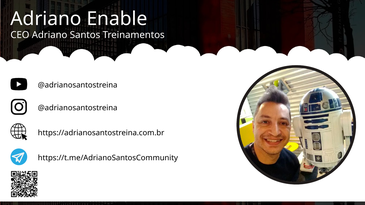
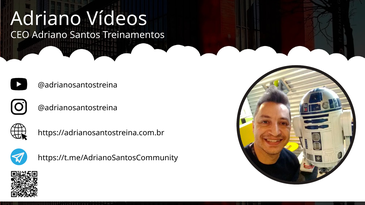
Enable: Enable -> Vídeos
